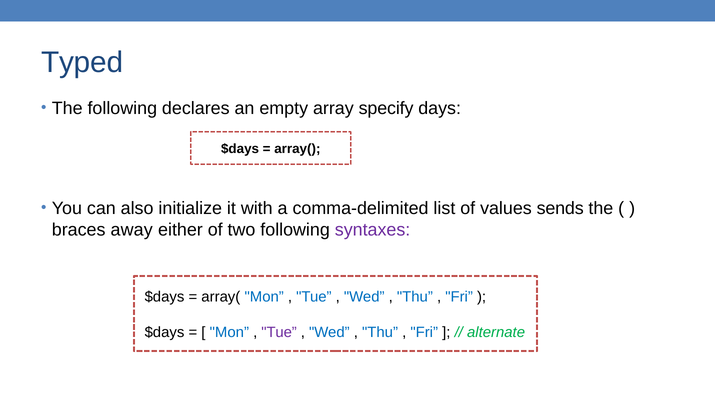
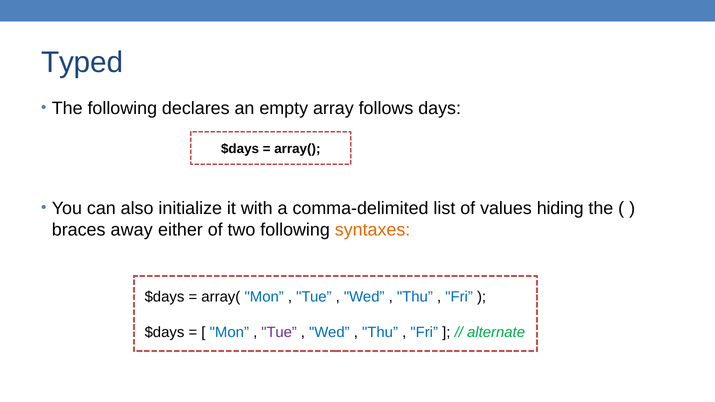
specify: specify -> follows
sends: sends -> hiding
syntaxes colour: purple -> orange
